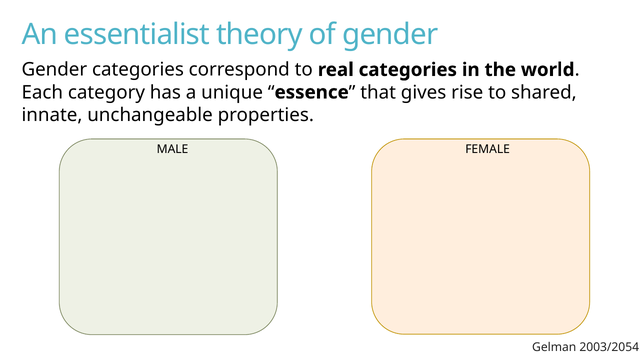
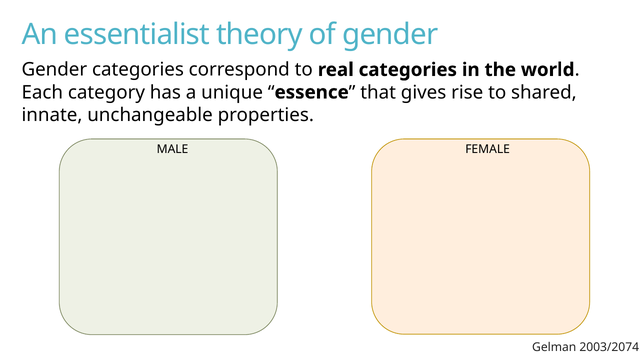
2003/2054: 2003/2054 -> 2003/2074
